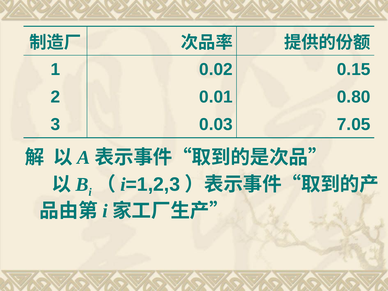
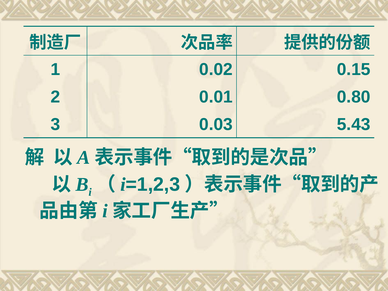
7.05: 7.05 -> 5.43
